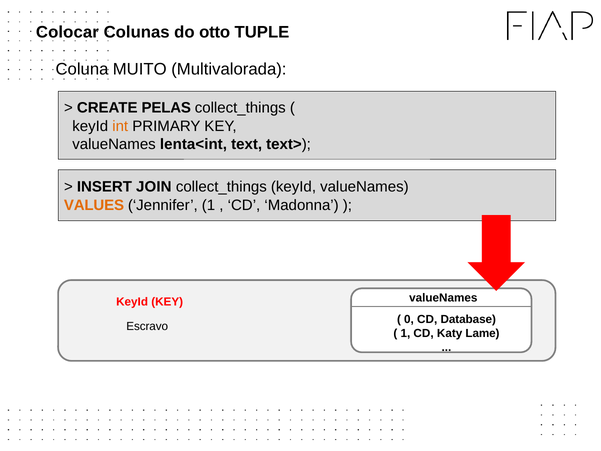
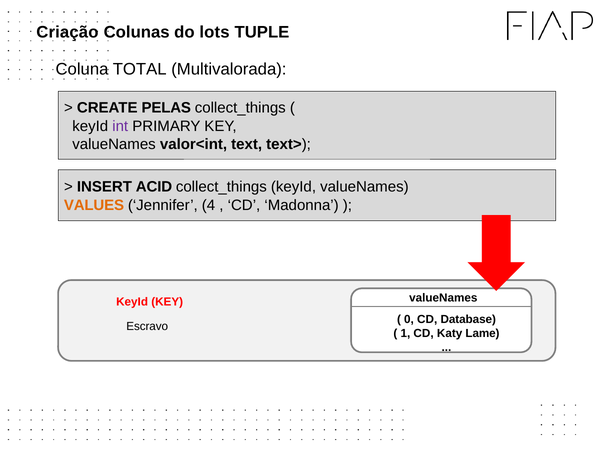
Colocar: Colocar -> Criação
otto: otto -> lots
MUITO: MUITO -> TOTAL
int colour: orange -> purple
lenta<int: lenta<int -> valor<int
JOIN: JOIN -> ACID
Jennifer 1: 1 -> 4
